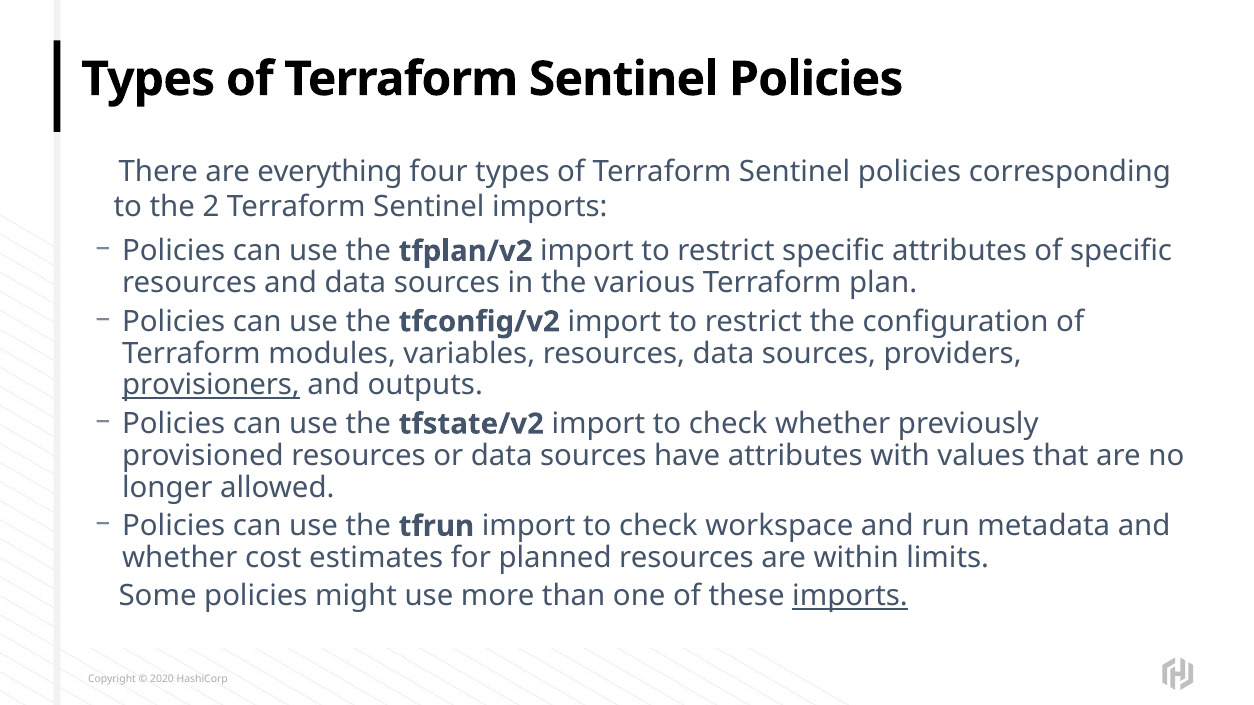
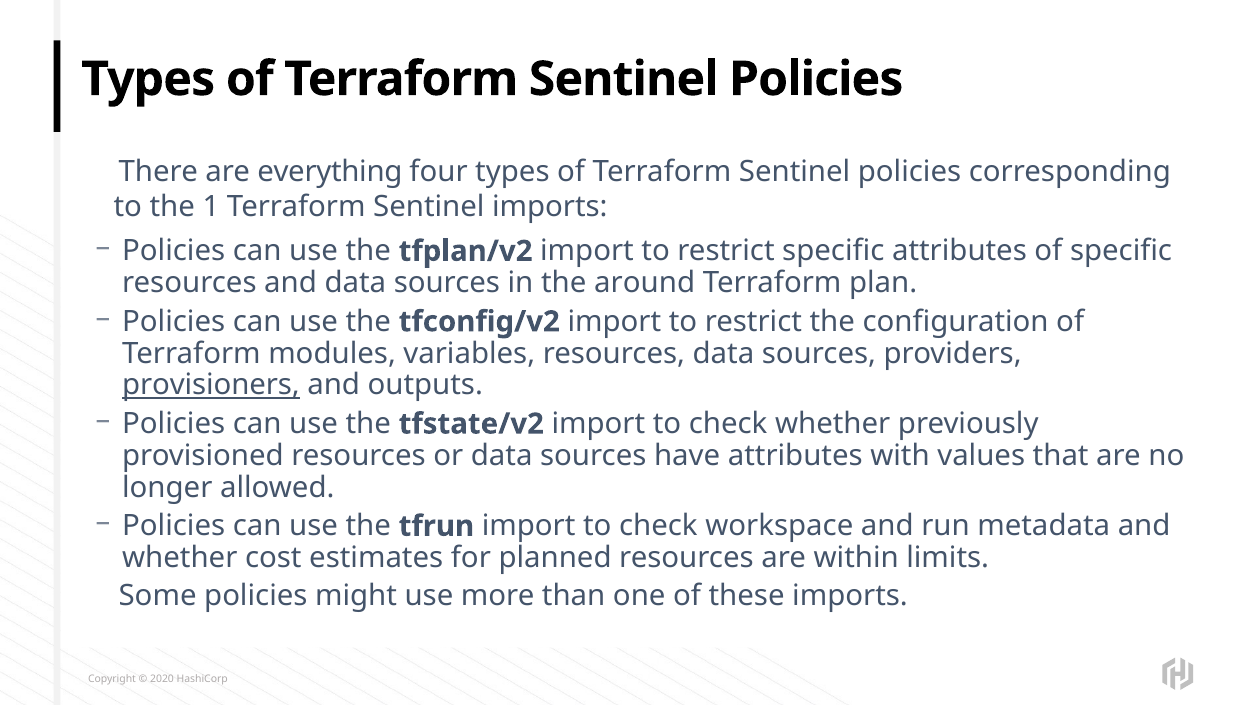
2: 2 -> 1
various: various -> around
imports at (850, 597) underline: present -> none
